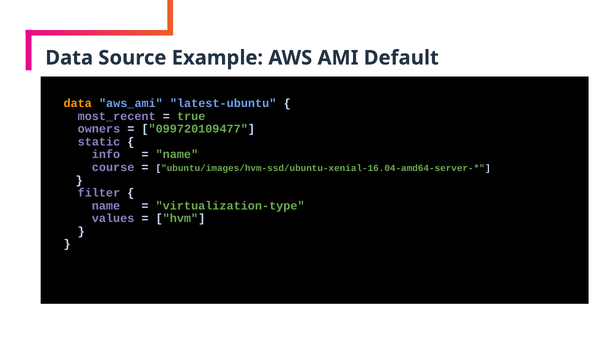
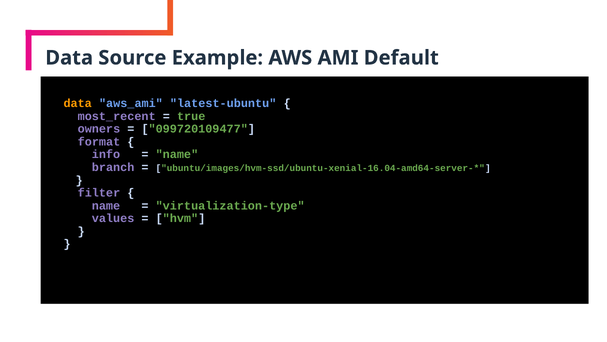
static: static -> format
course: course -> branch
